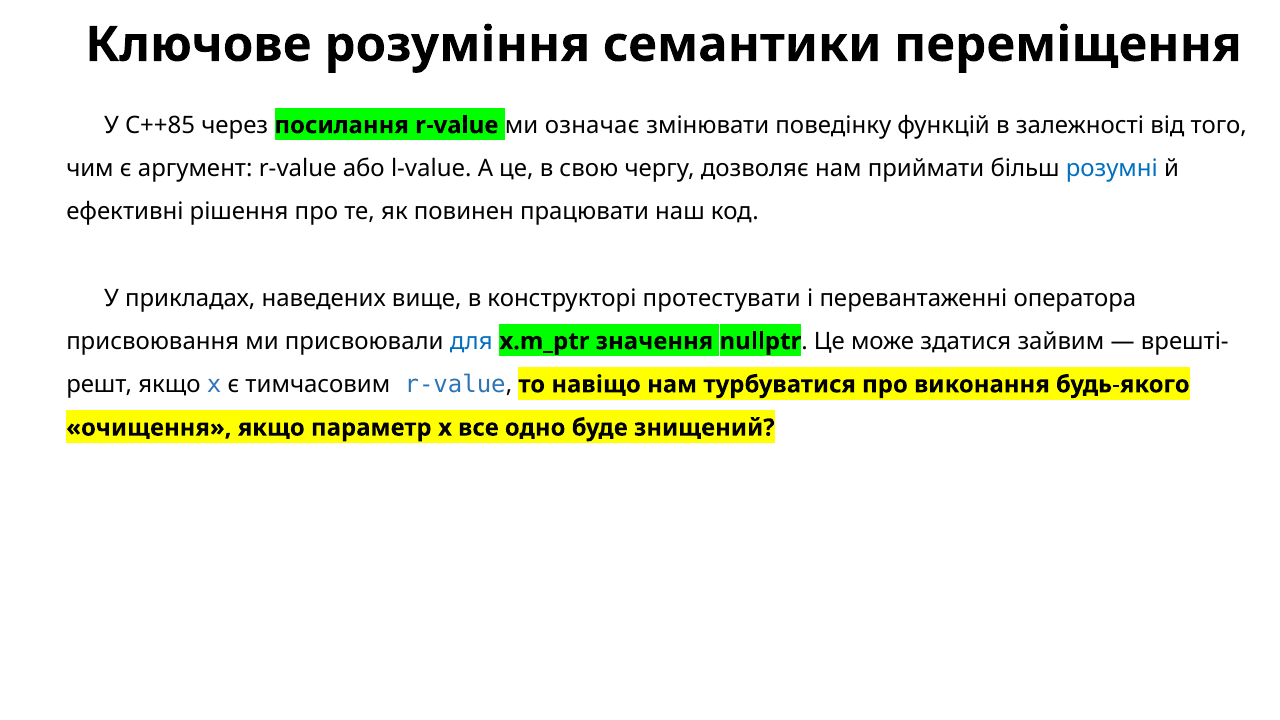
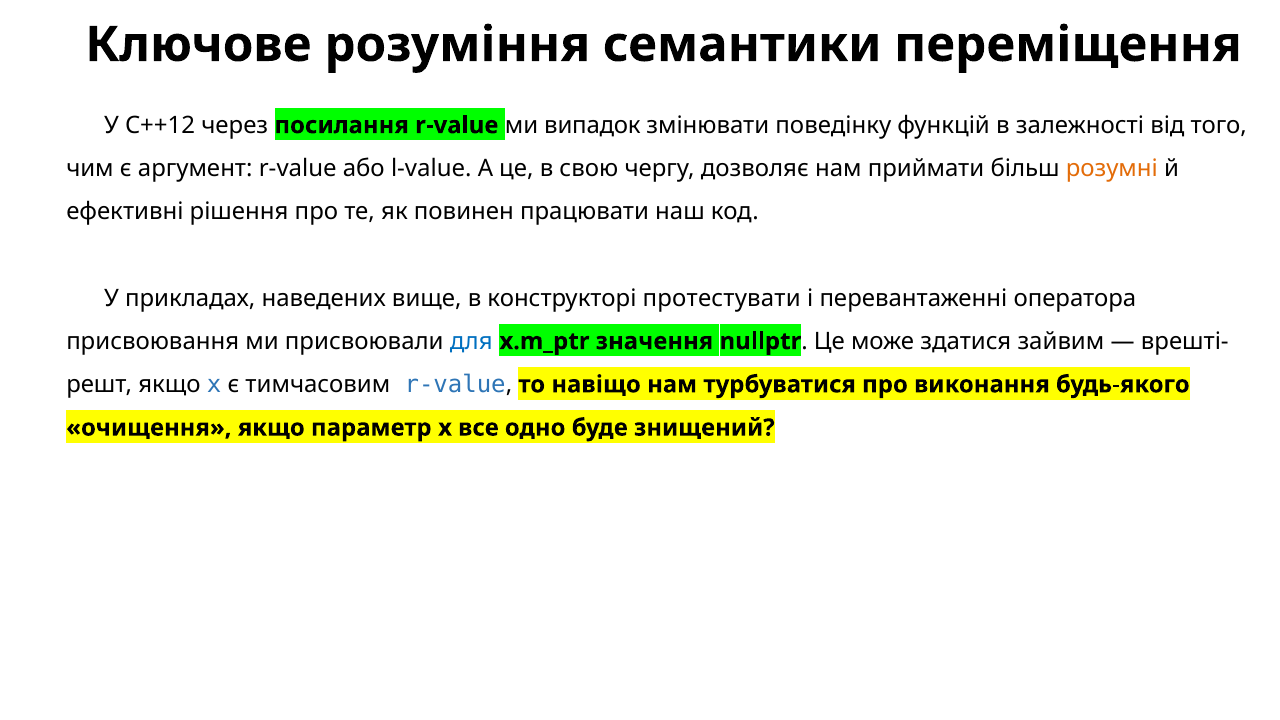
C++85: C++85 -> C++12
означає: означає -> випадок
розумні colour: blue -> orange
